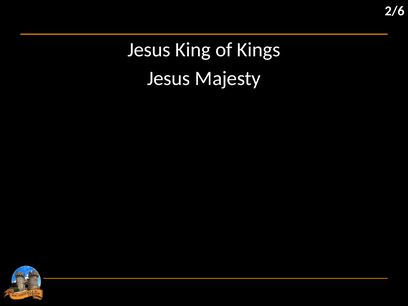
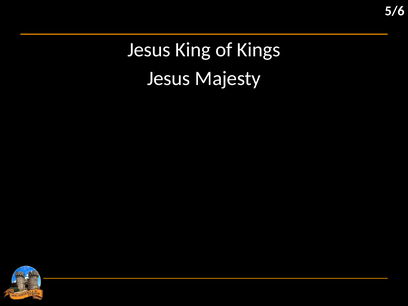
2/6: 2/6 -> 5/6
